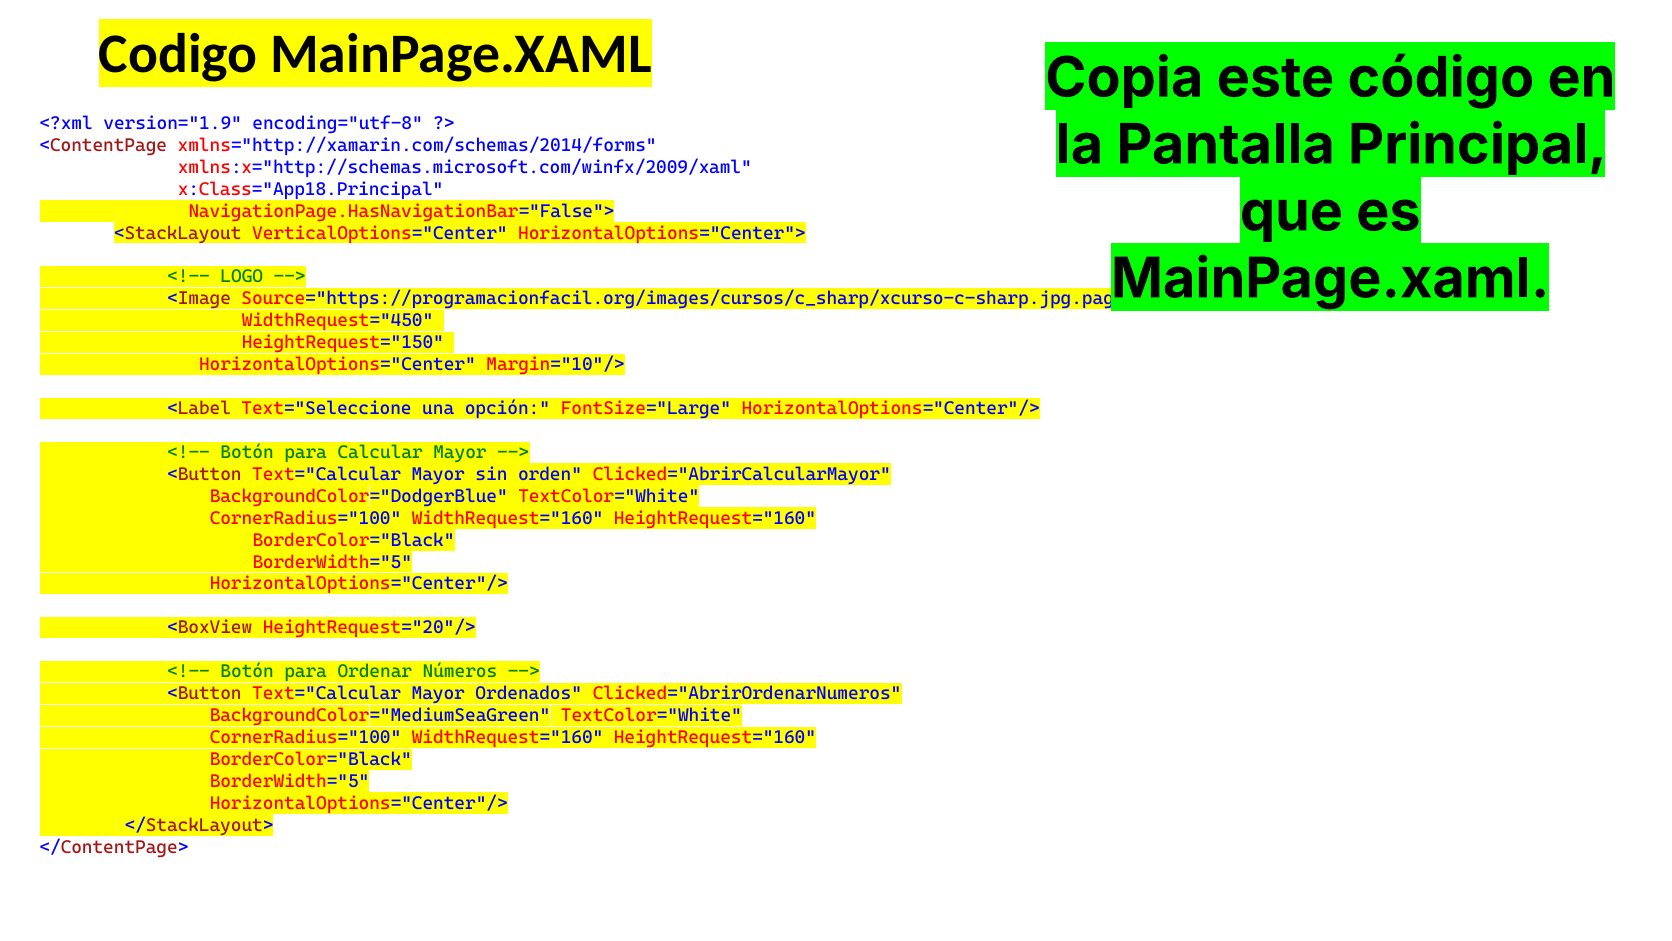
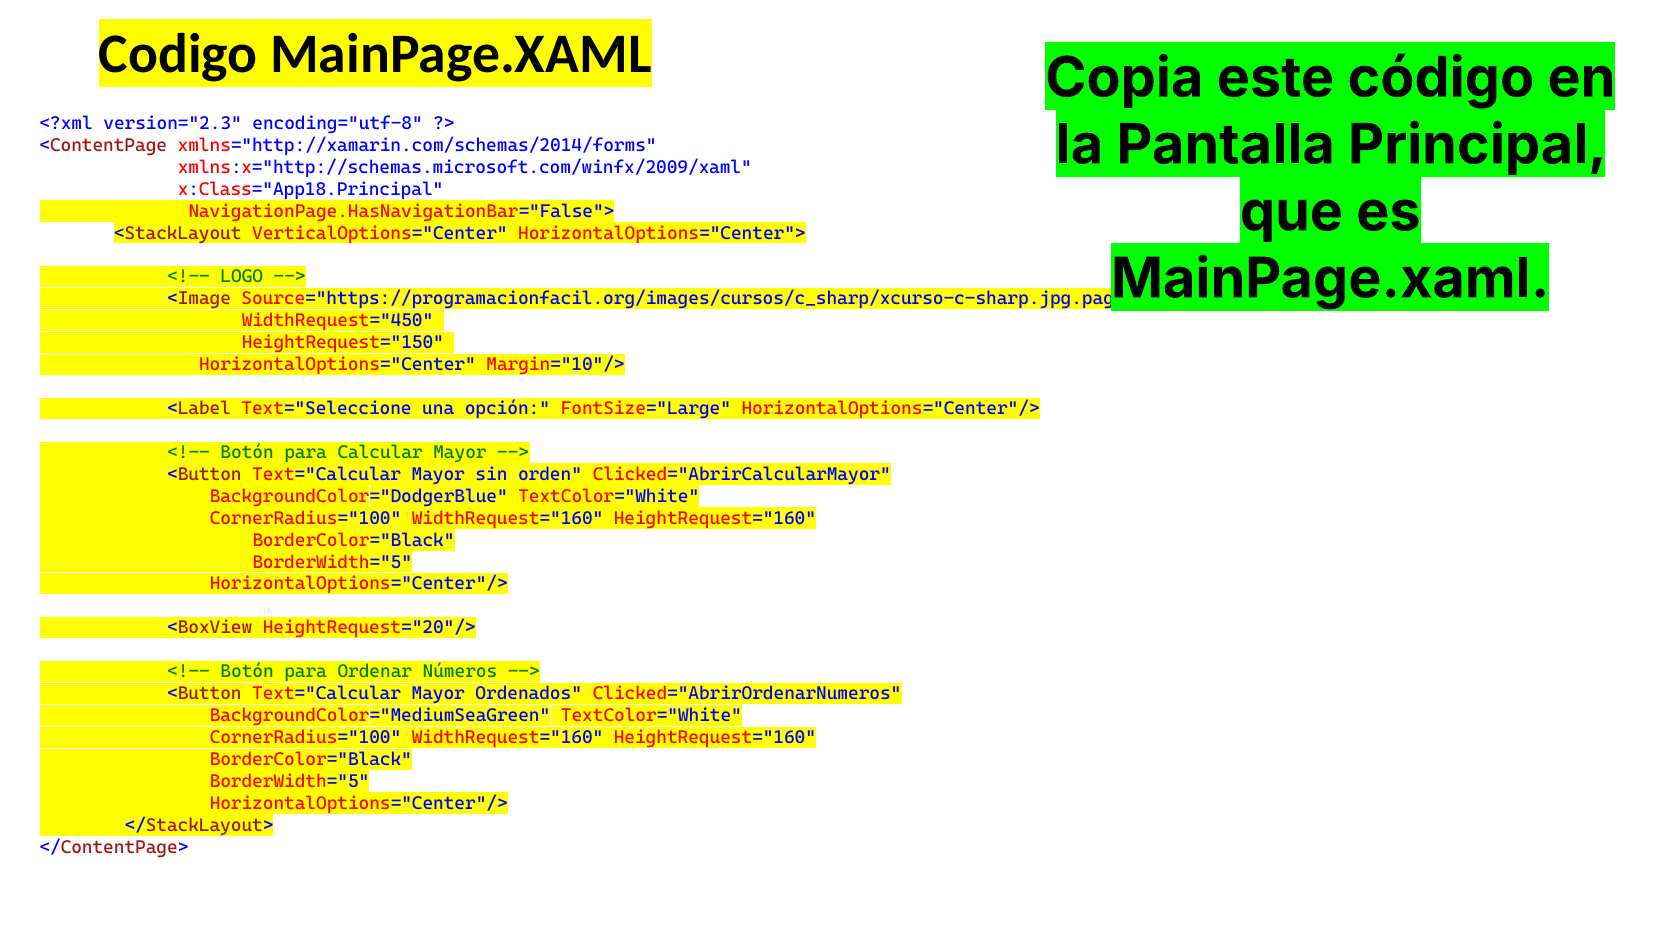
version="1.9: version="1.9 -> version="2.3
